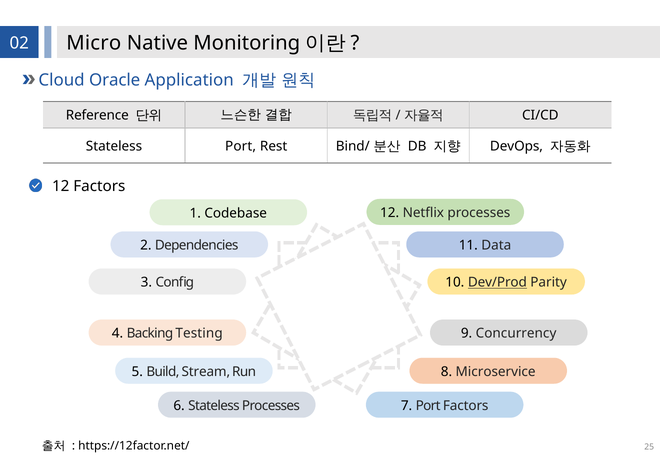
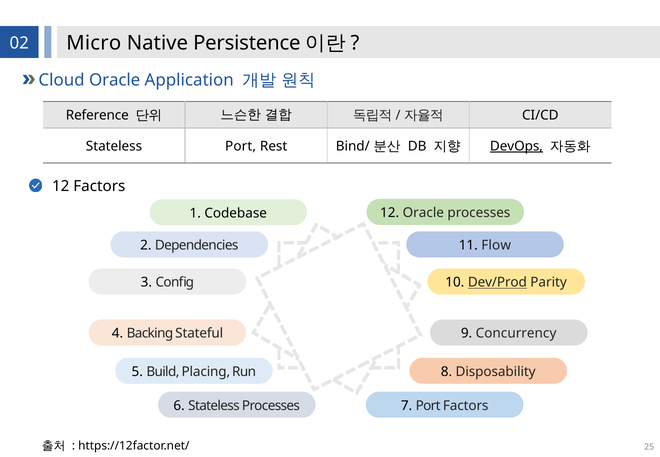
Monitoring: Monitoring -> Persistence
DevOps underline: none -> present
12 Netflix: Netflix -> Oracle
Data: Data -> Flow
Testing: Testing -> Stateful
Stream: Stream -> Placing
Microservice: Microservice -> Disposability
